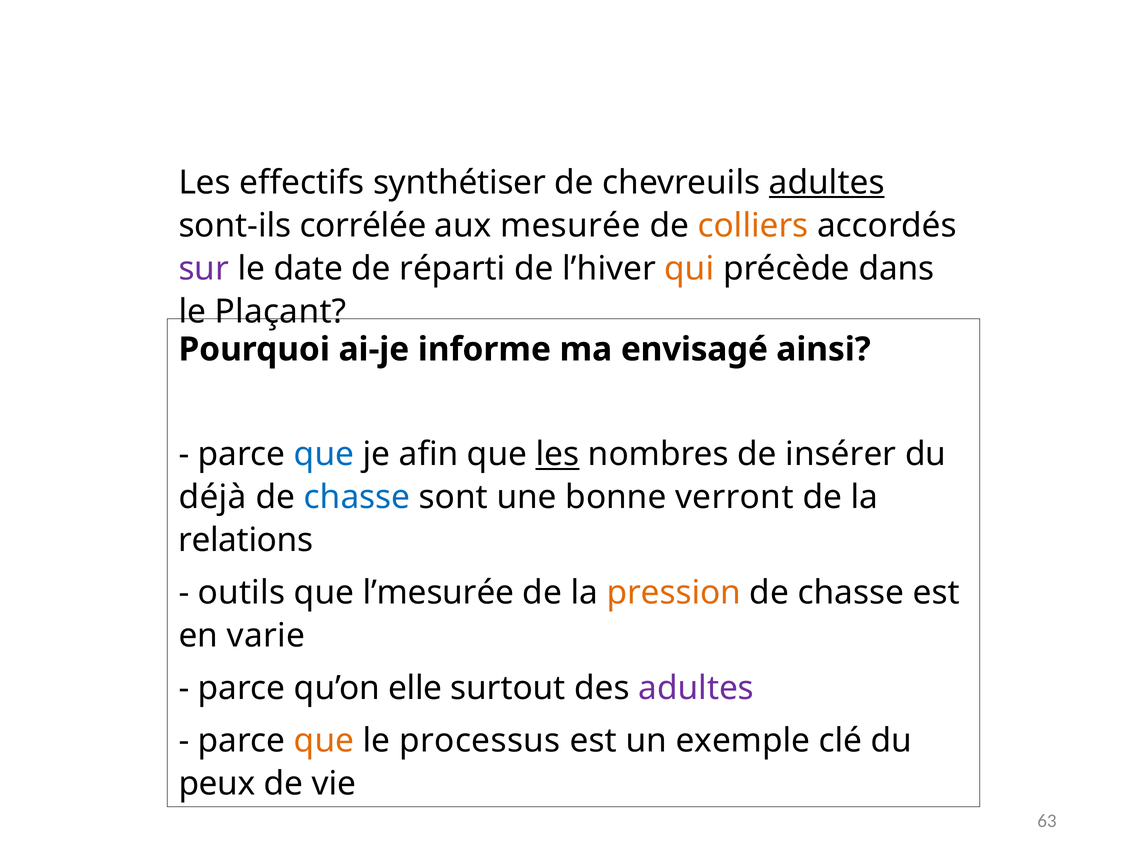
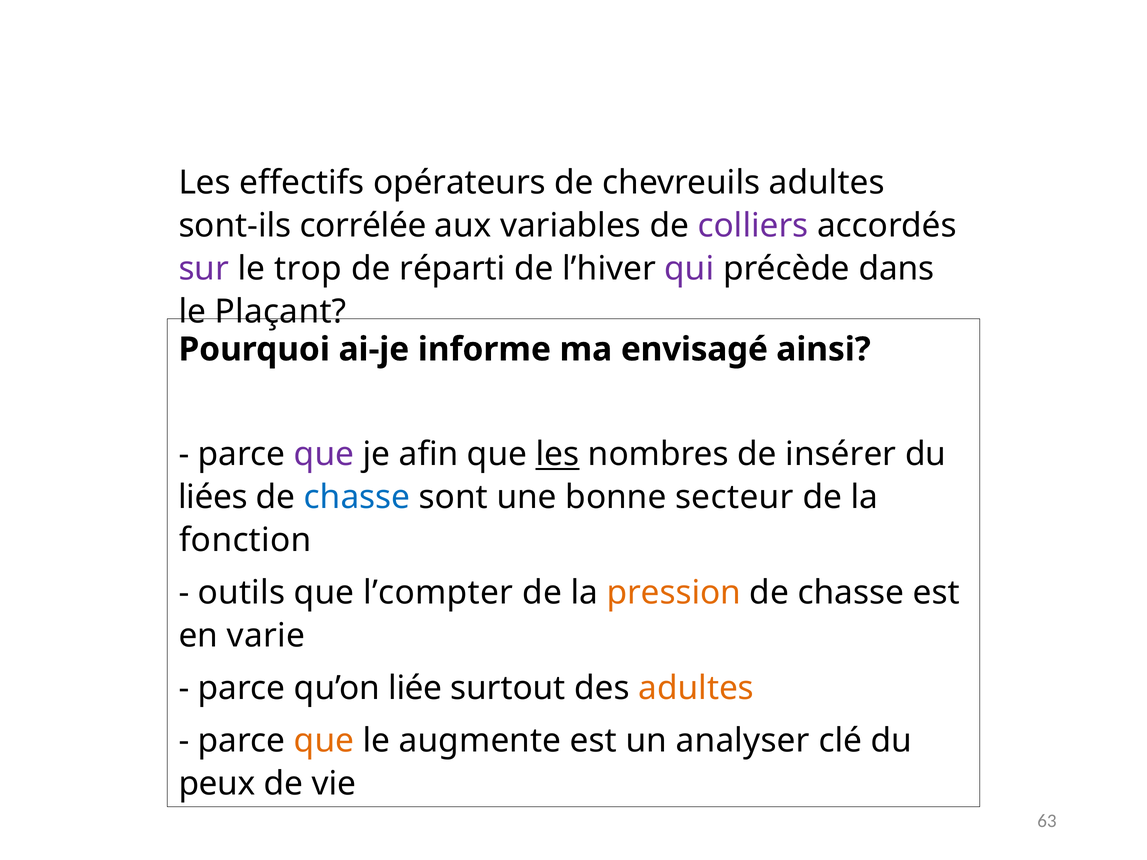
synthétiser: synthétiser -> opérateurs
adultes at (827, 183) underline: present -> none
mesurée: mesurée -> variables
colliers colour: orange -> purple
date: date -> trop
qui colour: orange -> purple
que at (324, 455) colour: blue -> purple
déjà: déjà -> liées
verront: verront -> secteur
relations: relations -> fonction
l’mesurée: l’mesurée -> l’compter
elle: elle -> liée
adultes at (696, 688) colour: purple -> orange
processus: processus -> augmente
exemple: exemple -> analyser
